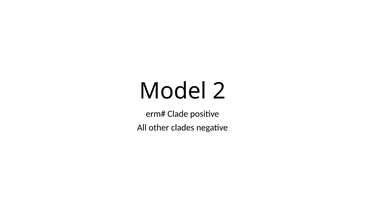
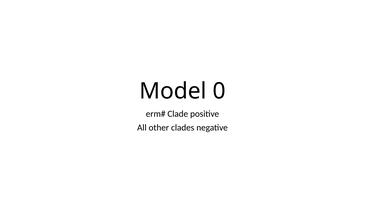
2: 2 -> 0
